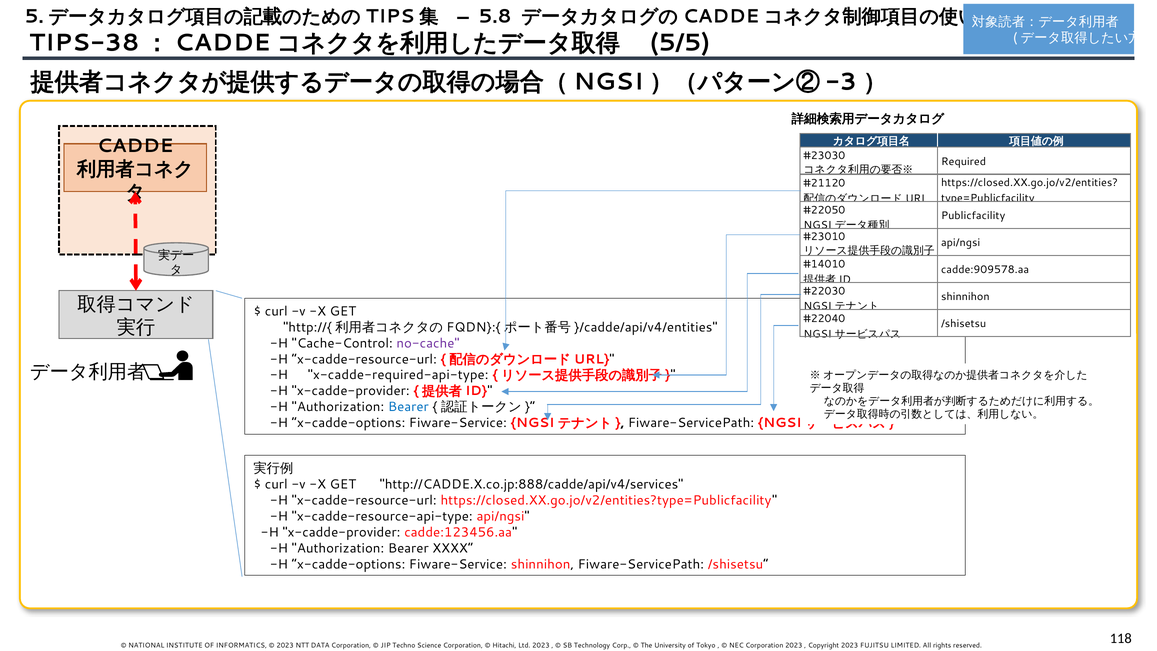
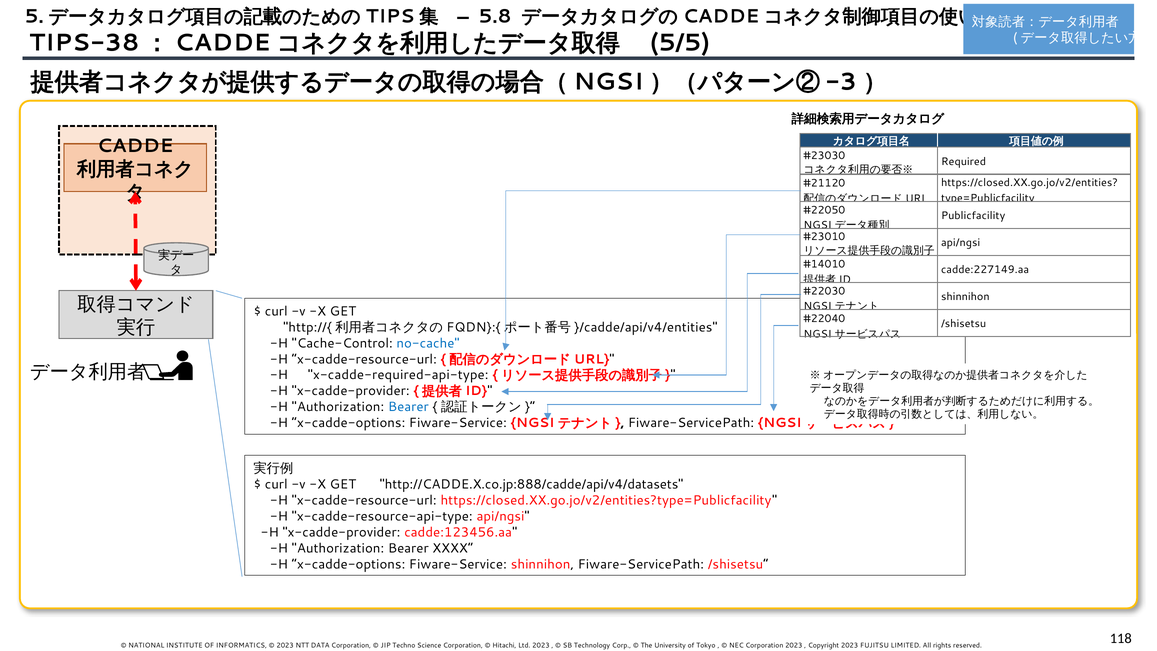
cadde:909578.aa: cadde:909578.aa -> cadde:227149.aa
no-cache colour: purple -> blue
http://CADDE.X.co.jp:888/cadde/api/v4/services: http://CADDE.X.co.jp:888/cadde/api/v4/services -> http://CADDE.X.co.jp:888/cadde/api/v4/datasets
